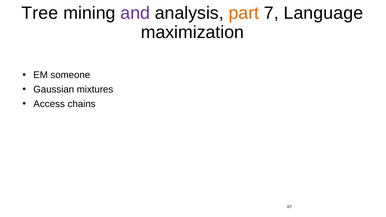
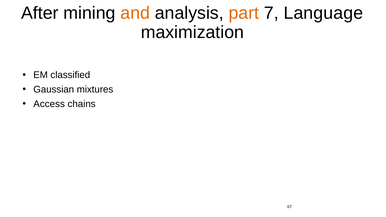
Tree: Tree -> After
and colour: purple -> orange
someone: someone -> classified
